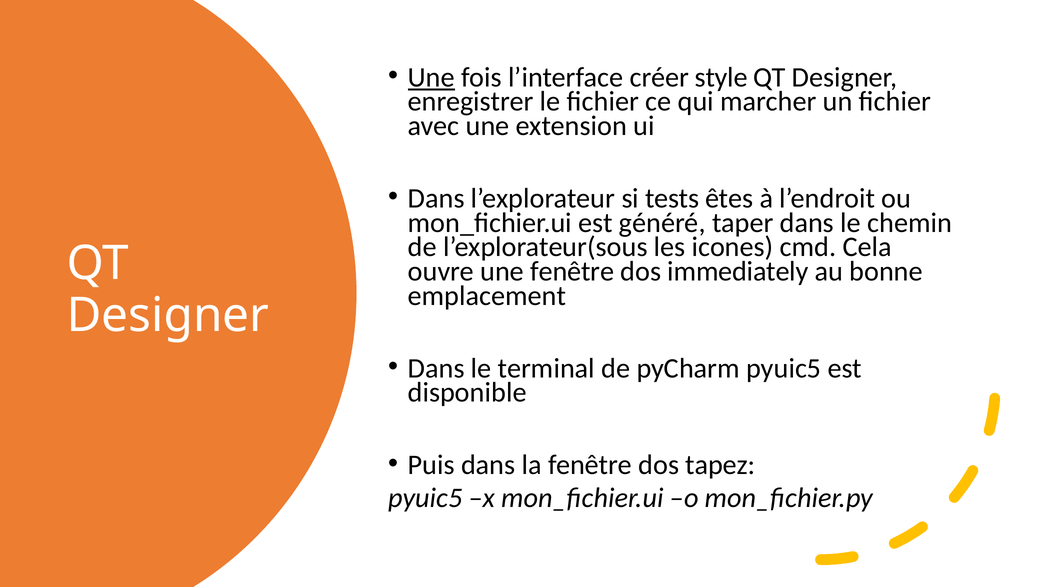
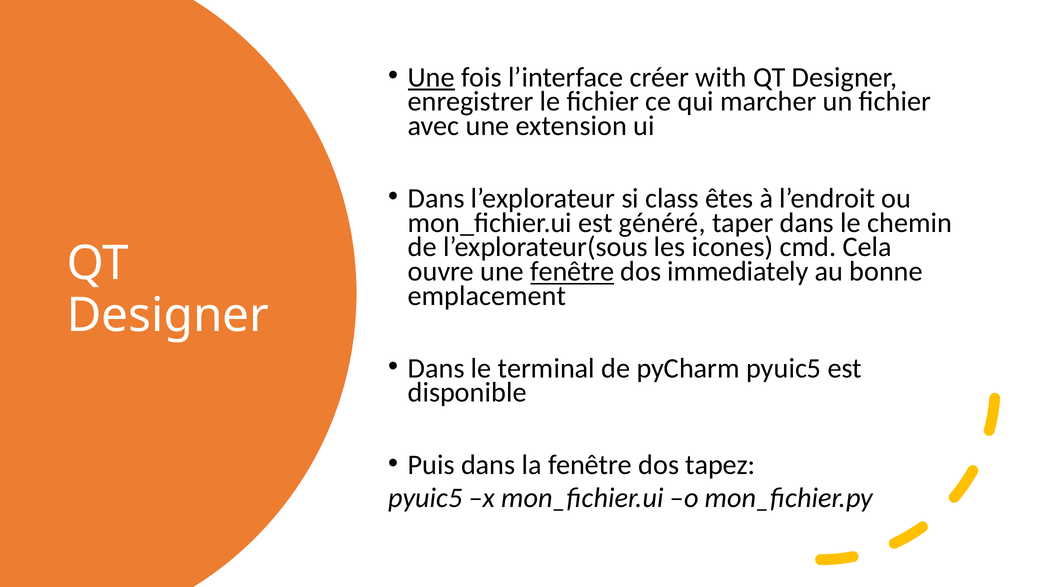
style: style -> with
tests: tests -> class
fenêtre at (572, 271) underline: none -> present
